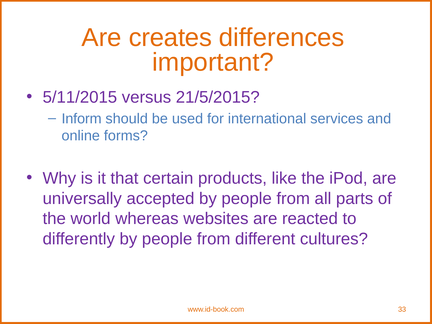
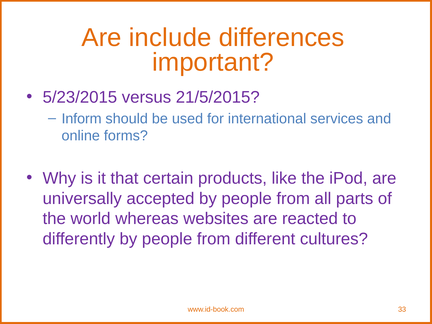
creates: creates -> include
5/11/2015: 5/11/2015 -> 5/23/2015
